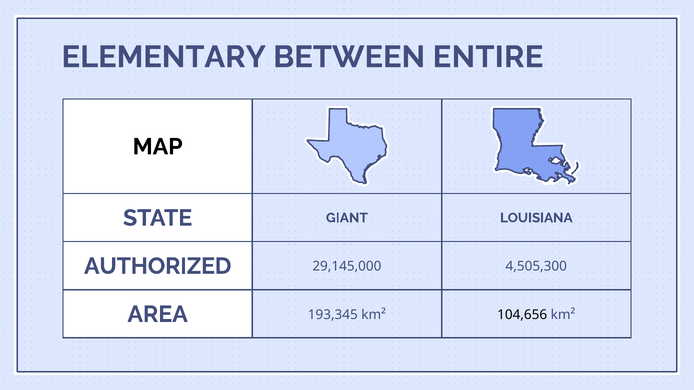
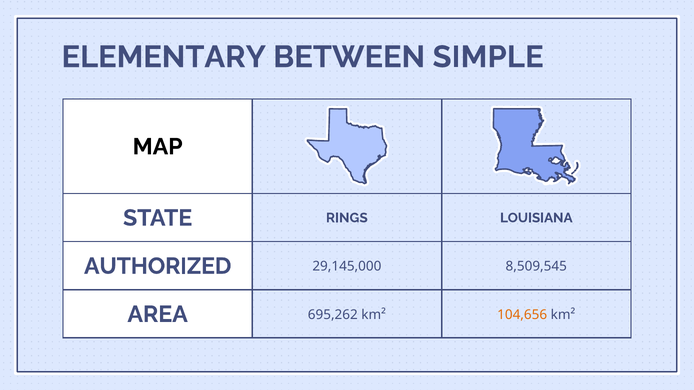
ENTIRE: ENTIRE -> SIMPLE
GIANT: GIANT -> RINGS
4,505,300: 4,505,300 -> 8,509,545
193,345: 193,345 -> 695,262
104,656 colour: black -> orange
